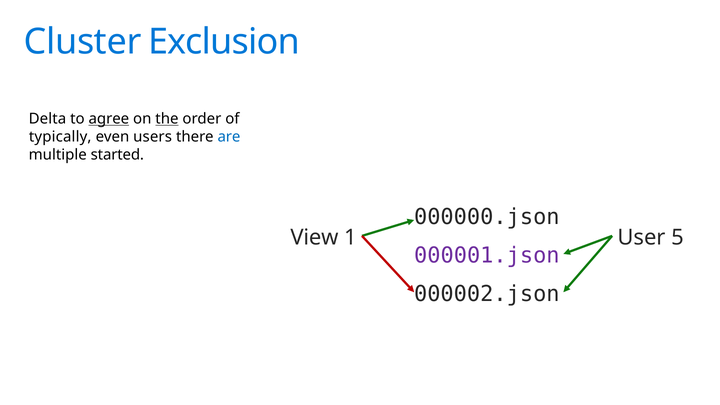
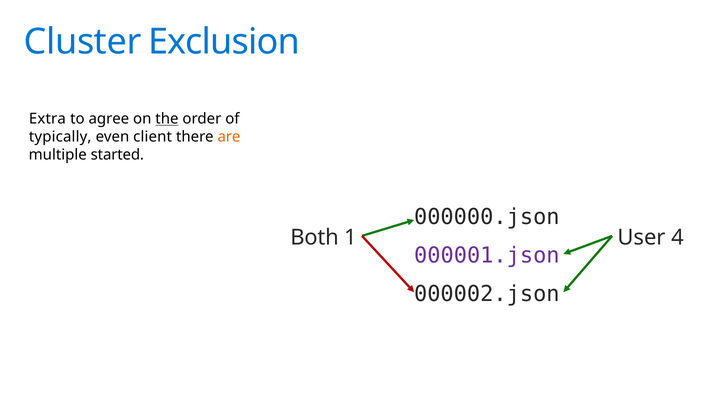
Delta: Delta -> Extra
agree underline: present -> none
users: users -> client
are colour: blue -> orange
View: View -> Both
5: 5 -> 4
